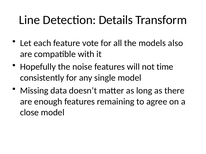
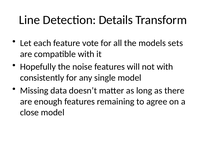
also: also -> sets
not time: time -> with
